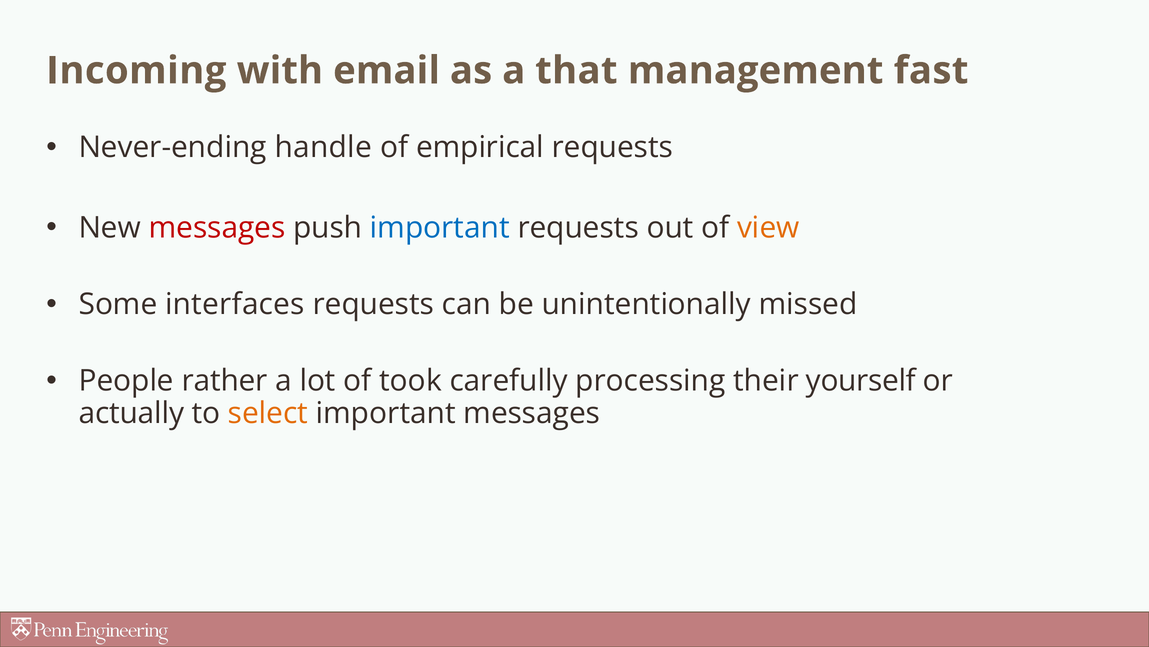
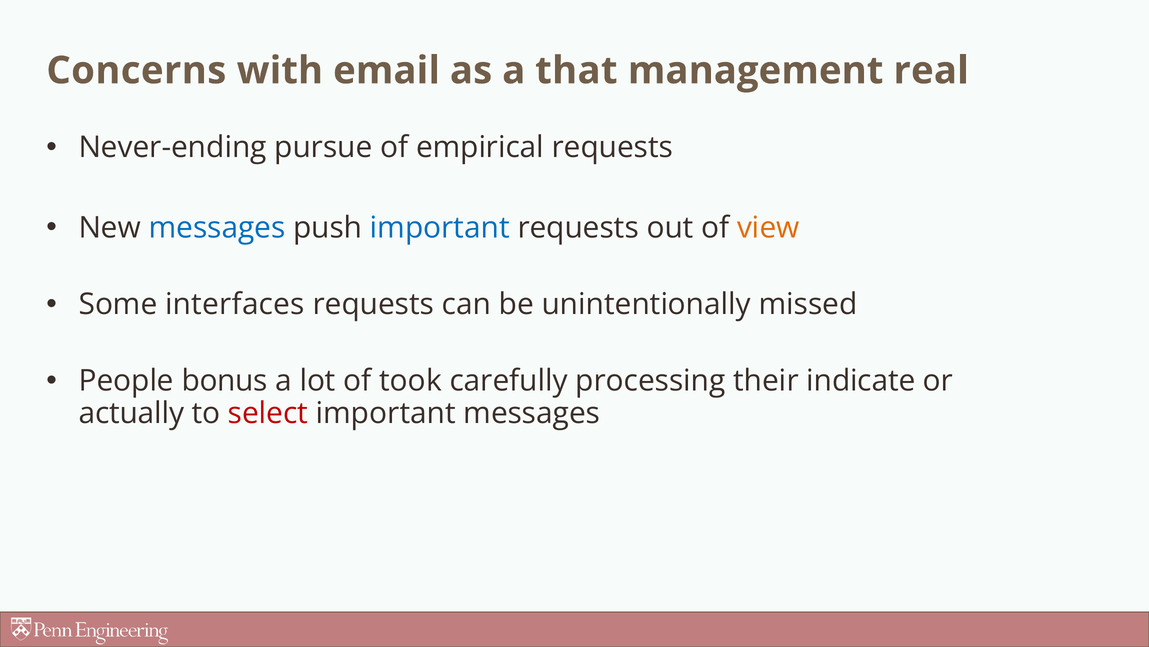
Incoming: Incoming -> Concerns
fast: fast -> real
handle: handle -> pursue
messages at (217, 228) colour: red -> blue
rather: rather -> bonus
yourself: yourself -> indicate
select colour: orange -> red
